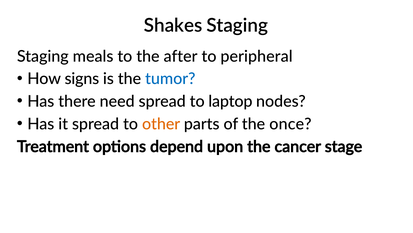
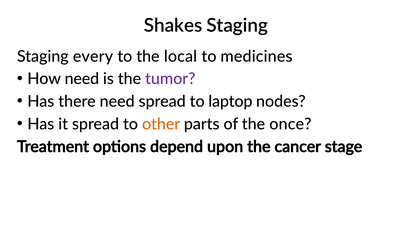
meals: meals -> every
after: after -> local
peripheral: peripheral -> medicines
How signs: signs -> need
tumor colour: blue -> purple
